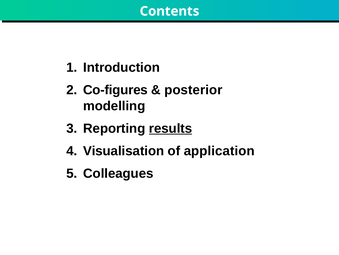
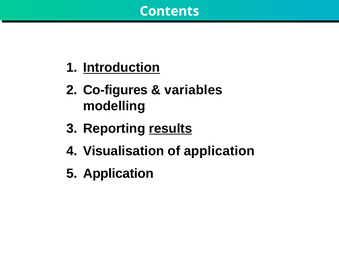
Introduction underline: none -> present
posterior: posterior -> variables
Colleagues at (118, 173): Colleagues -> Application
